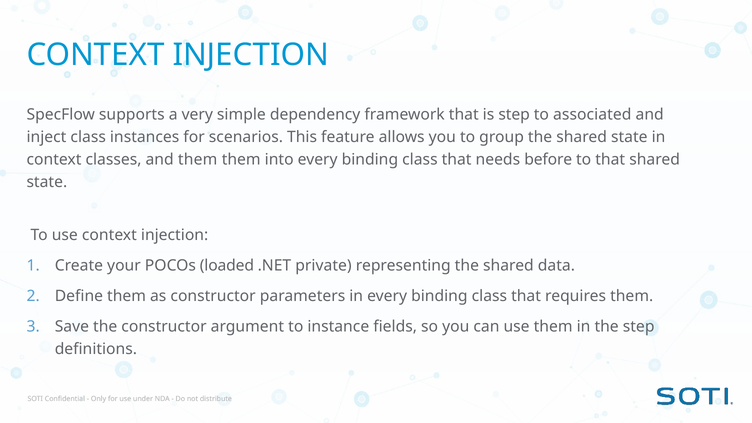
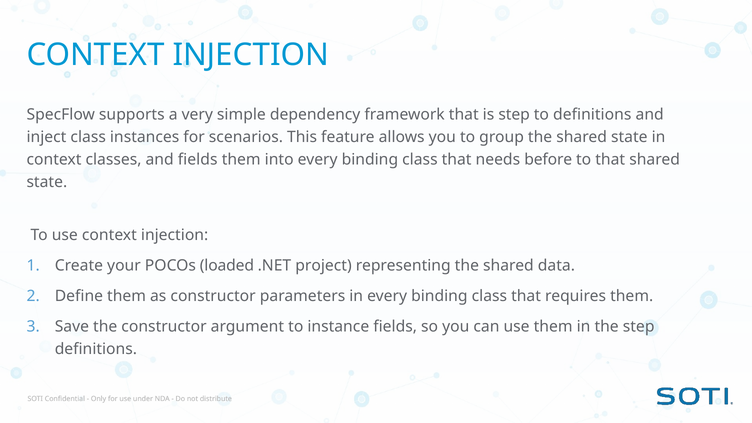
to associated: associated -> definitions
and them: them -> fields
private: private -> project
